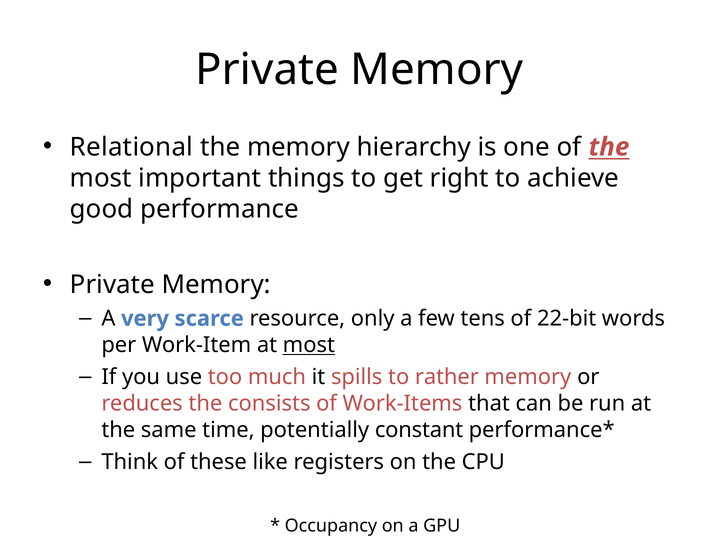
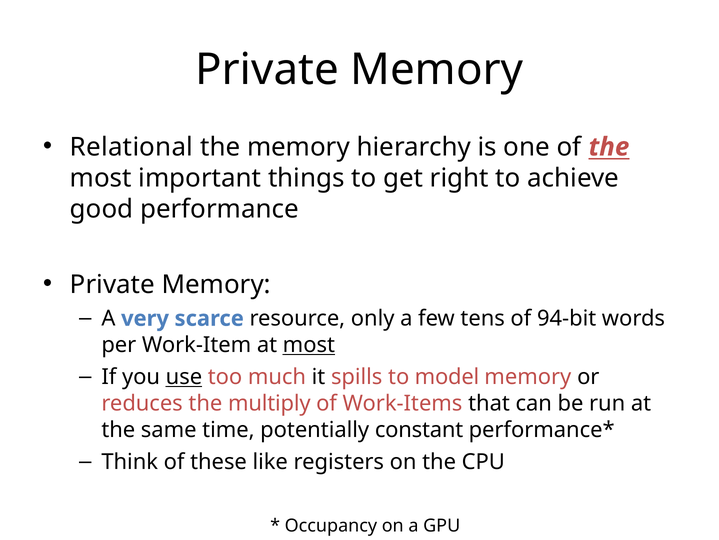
22-bit: 22-bit -> 94-bit
use underline: none -> present
rather: rather -> model
consists: consists -> multiply
